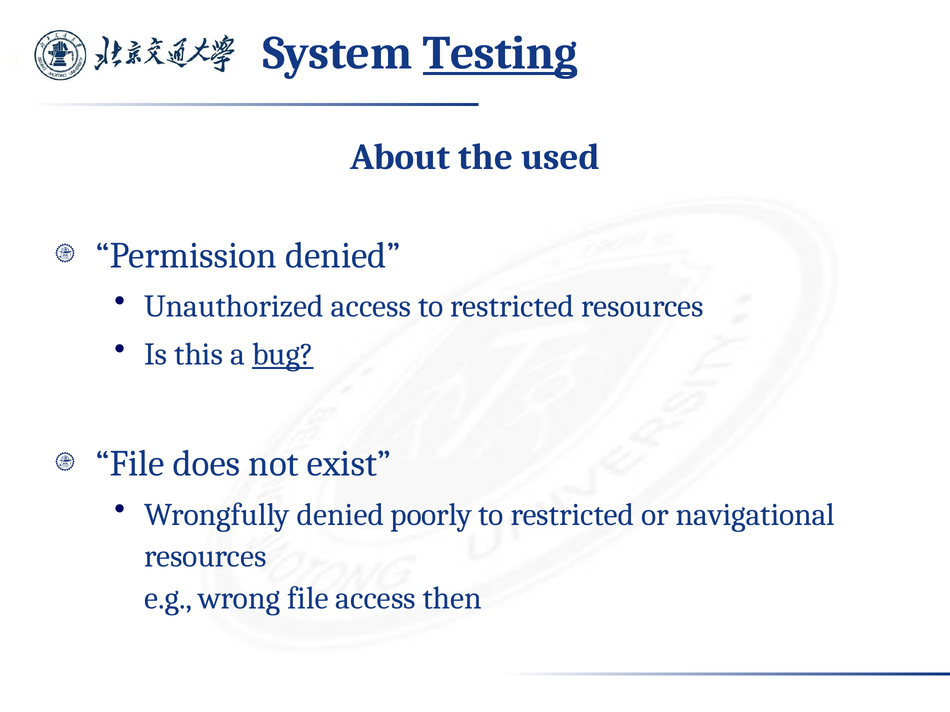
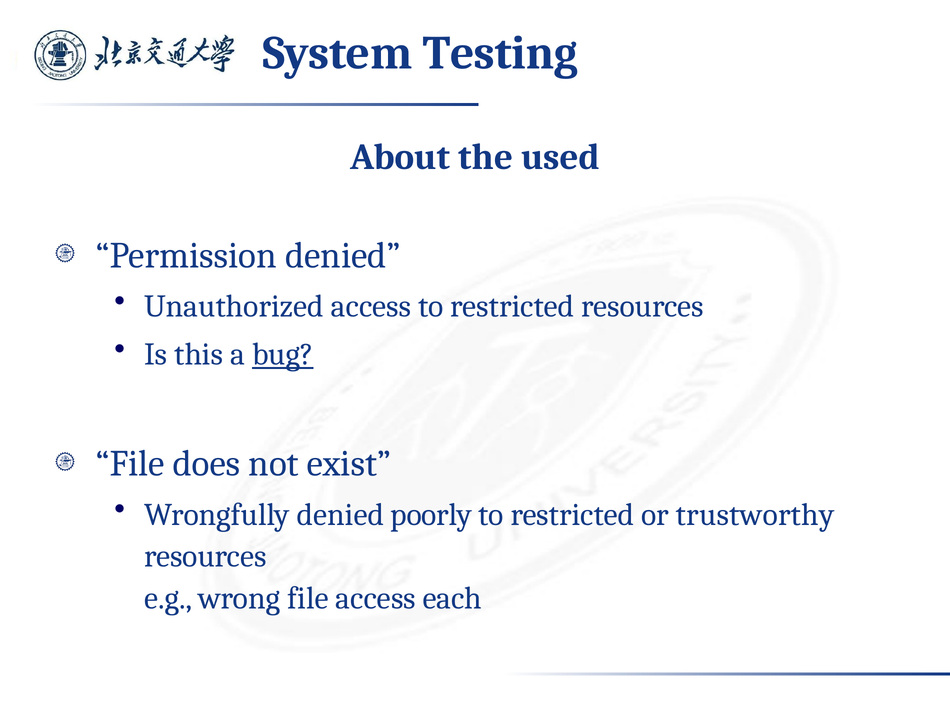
Testing underline: present -> none
navigational: navigational -> trustworthy
then: then -> each
